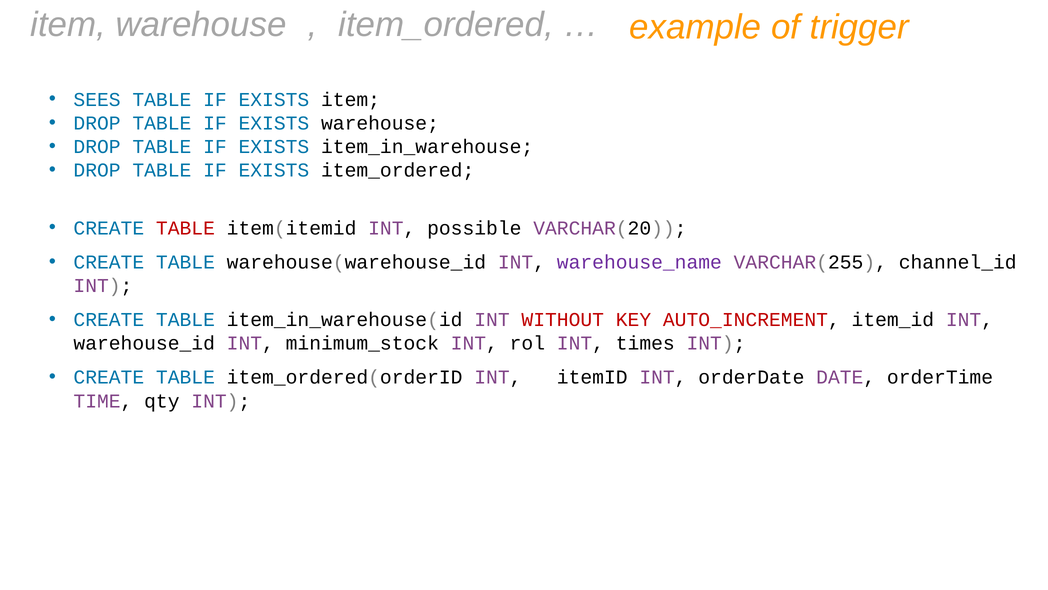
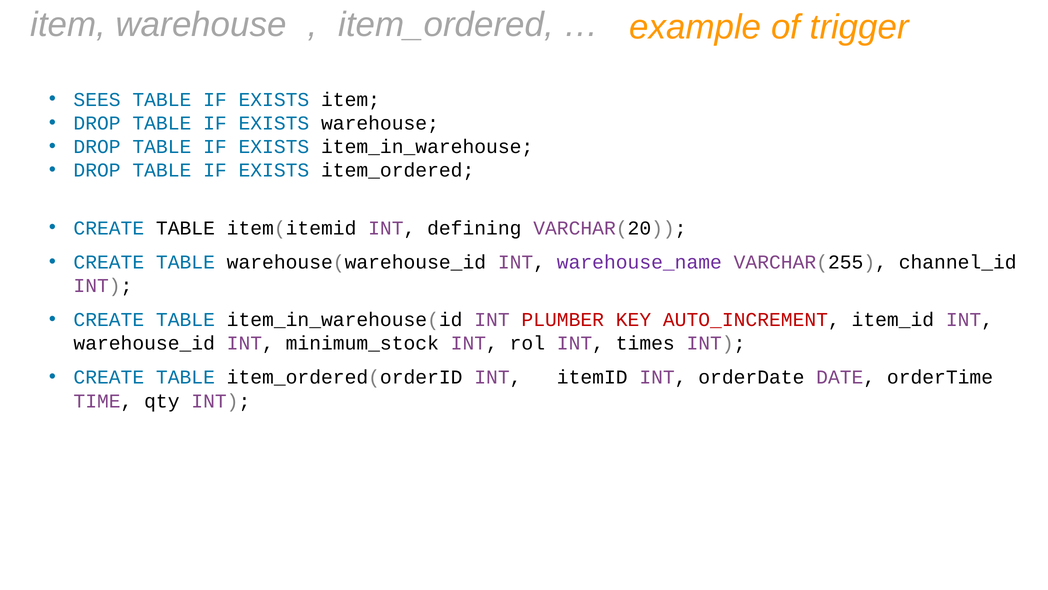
TABLE at (185, 228) colour: red -> black
possible: possible -> defining
WITHOUT: WITHOUT -> PLUMBER
